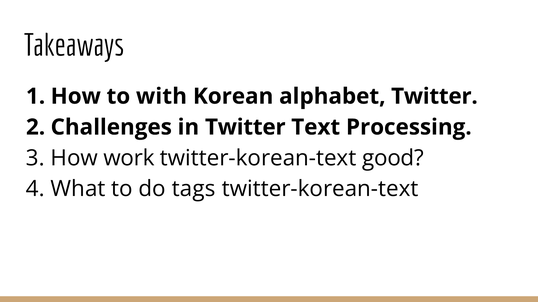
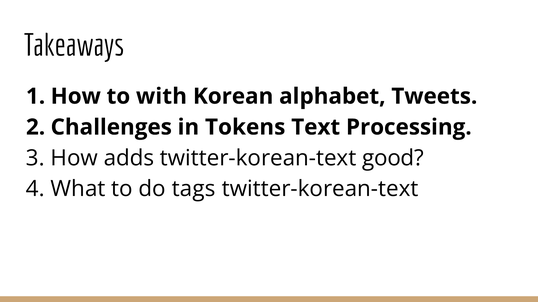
alphabet Twitter: Twitter -> Tweets
in Twitter: Twitter -> Tokens
work: work -> adds
